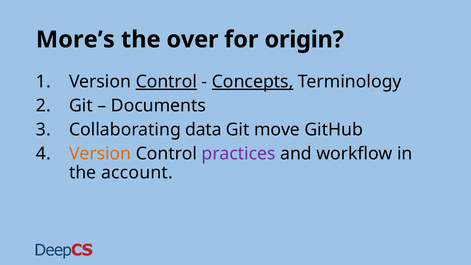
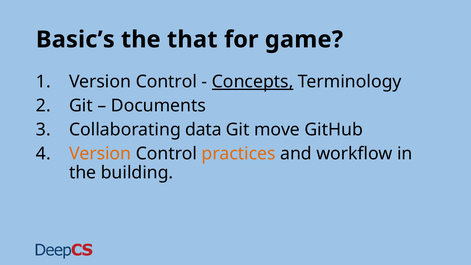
More’s: More’s -> Basic’s
over: over -> that
origin: origin -> game
Control at (166, 82) underline: present -> none
practices colour: purple -> orange
account: account -> building
